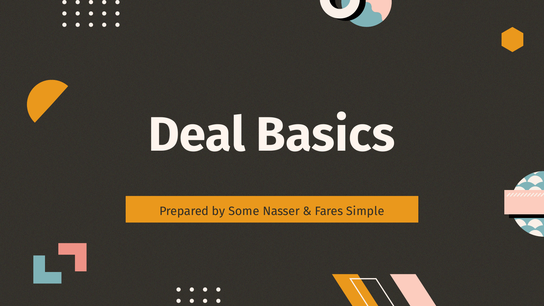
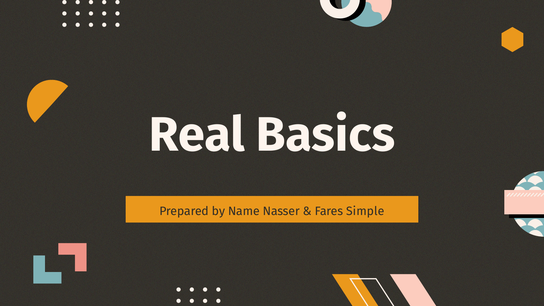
Deal: Deal -> Real
Some: Some -> Name
